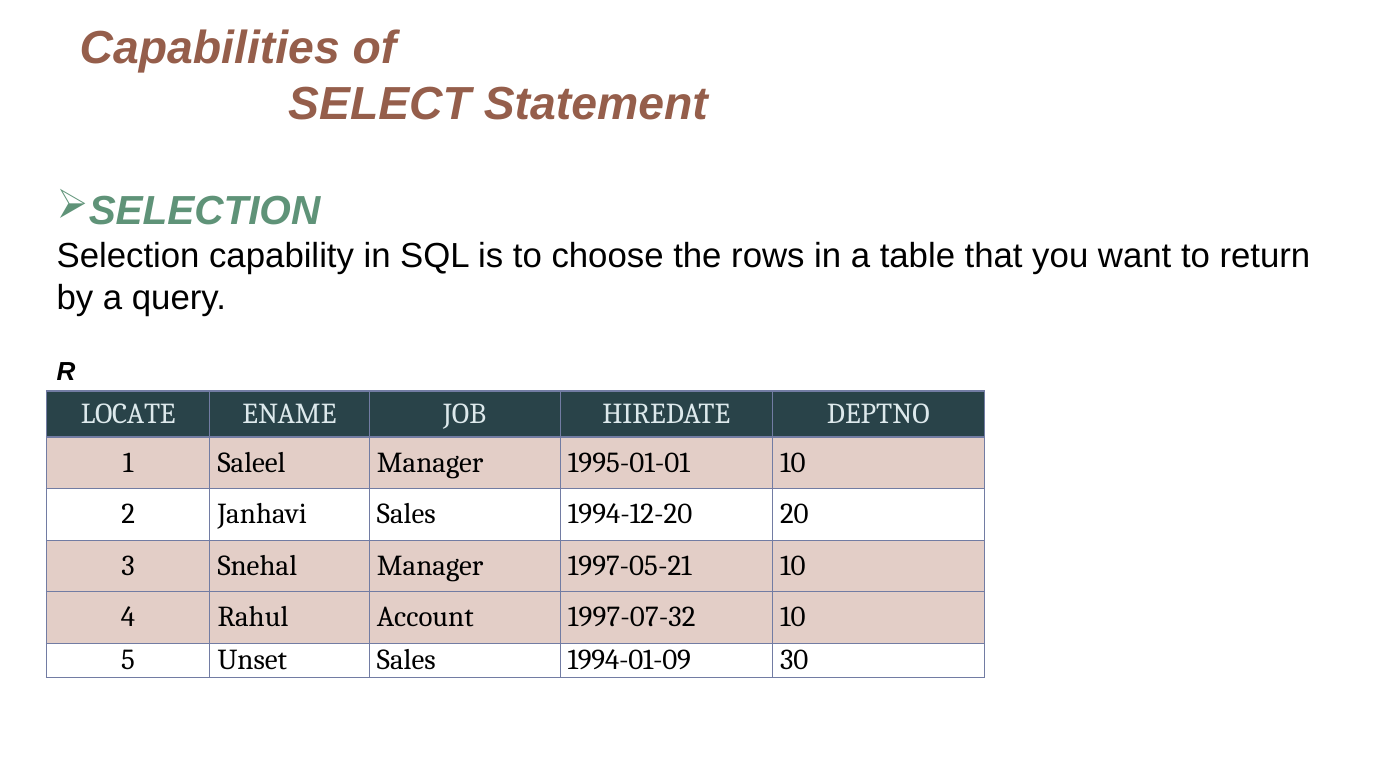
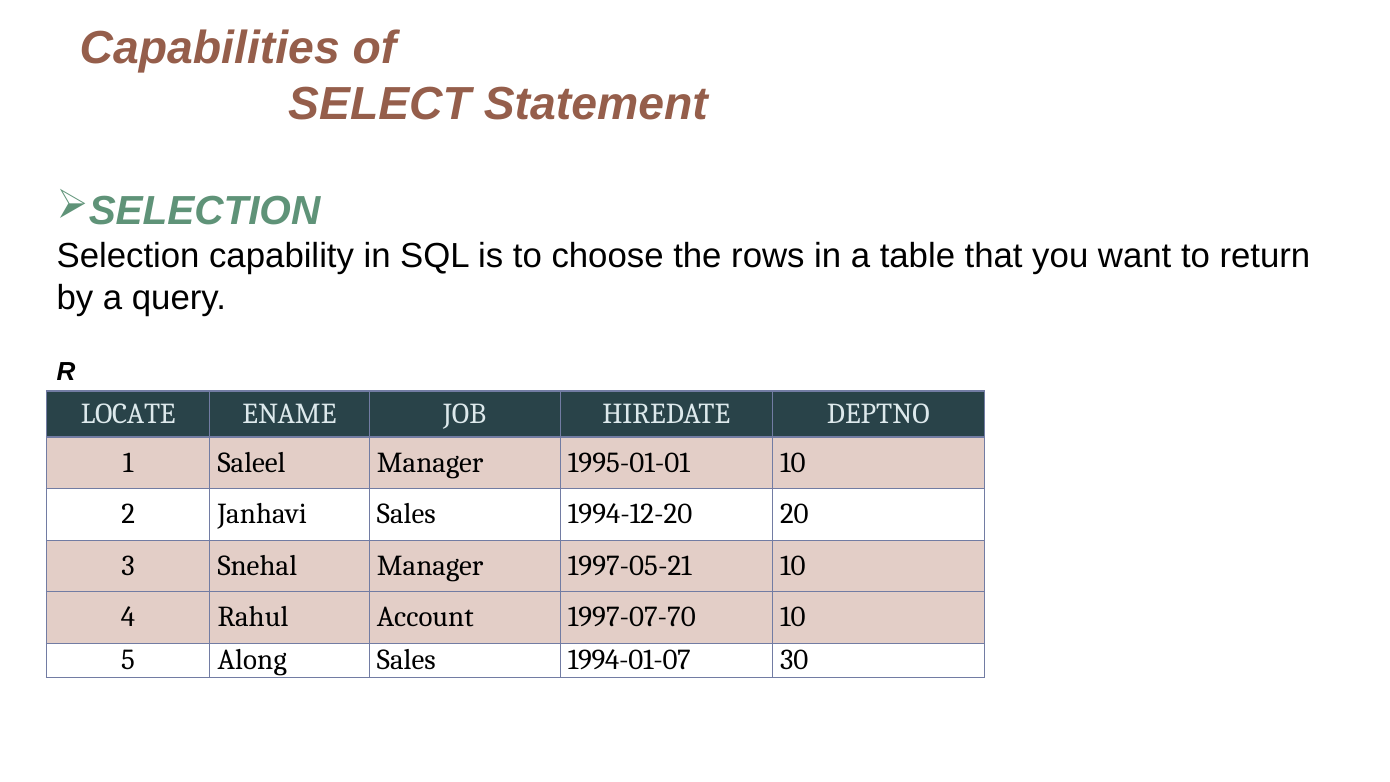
1997-07-32: 1997-07-32 -> 1997-07-70
Unset: Unset -> Along
1994-01-09: 1994-01-09 -> 1994-01-07
